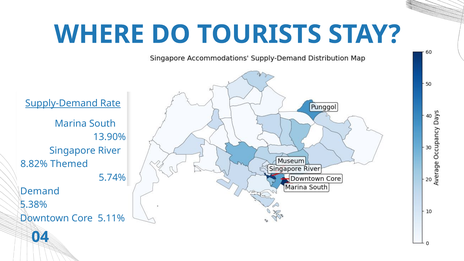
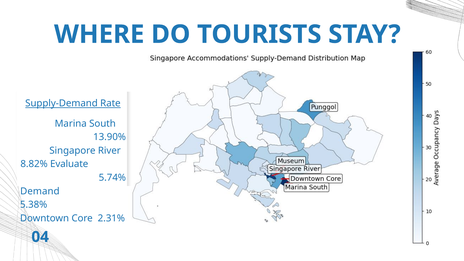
Themed: Themed -> Evaluate
5.11%: 5.11% -> 2.31%
